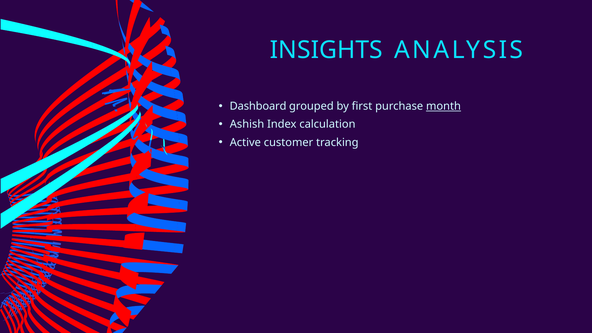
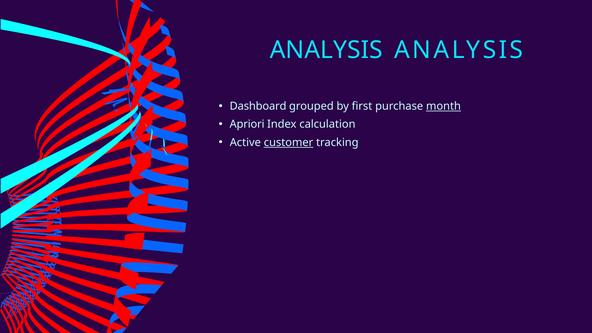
INSIGHTS at (326, 50): INSIGHTS -> ANALYSIS
Ashish: Ashish -> Apriori
customer underline: none -> present
